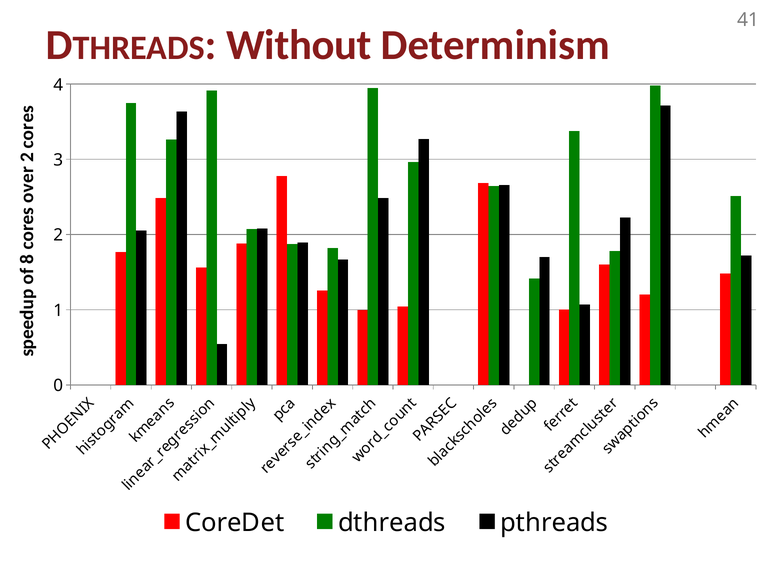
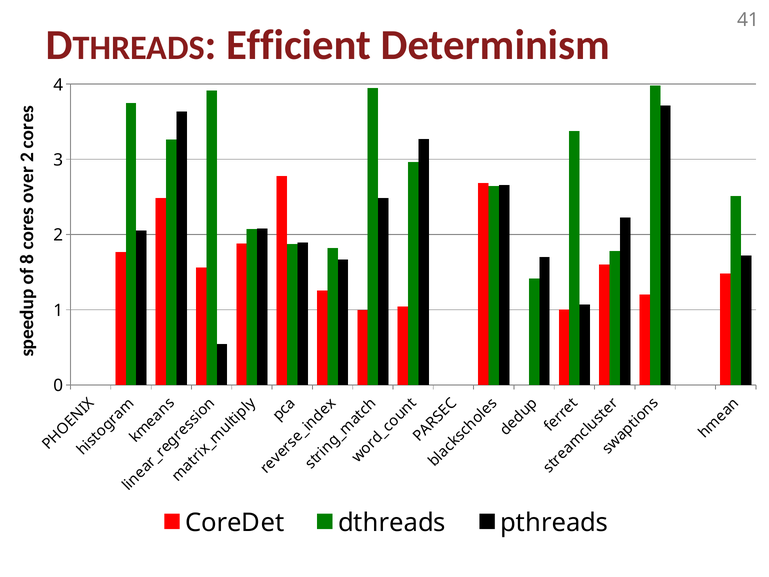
Without: Without -> Efficient
